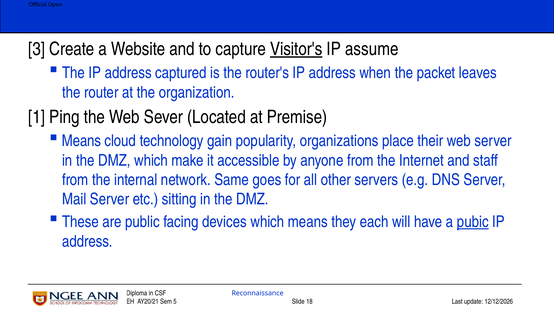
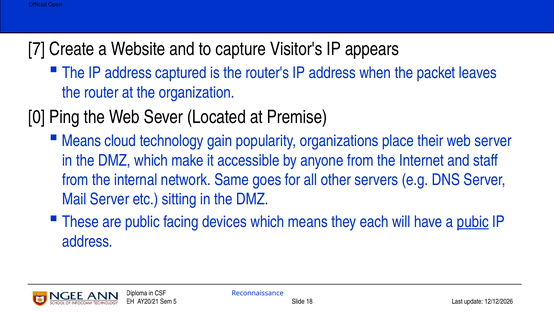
3: 3 -> 7
Visitor's underline: present -> none
assume: assume -> appears
1: 1 -> 0
